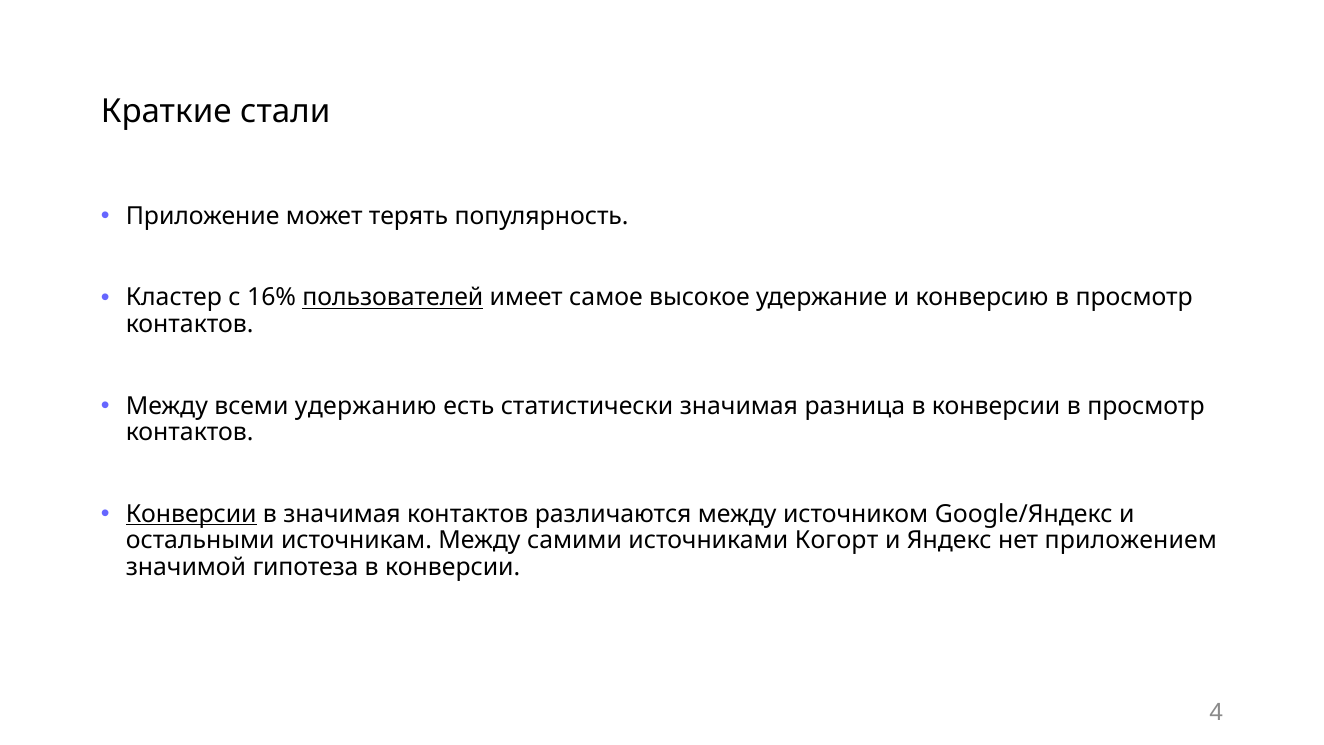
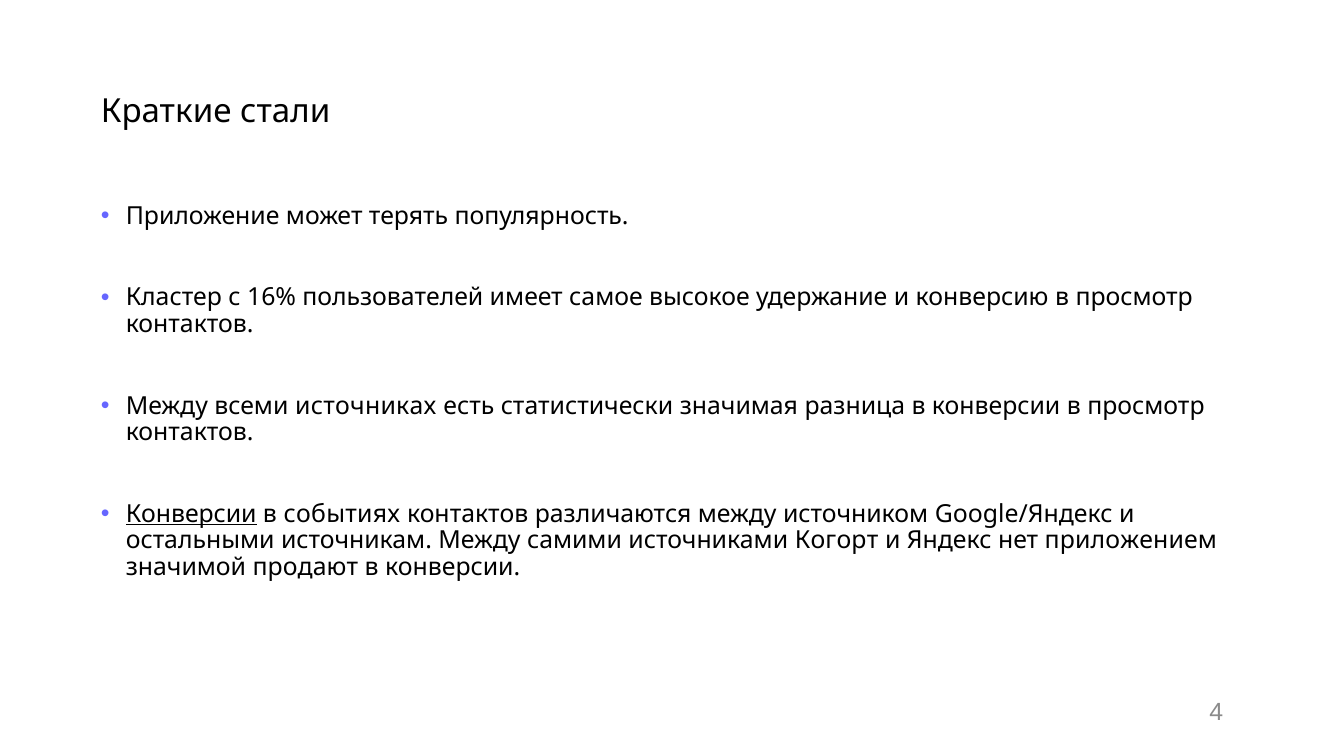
пользователей underline: present -> none
удержанию: удержанию -> источниках
в значимая: значимая -> событиях
гипотеза: гипотеза -> продают
